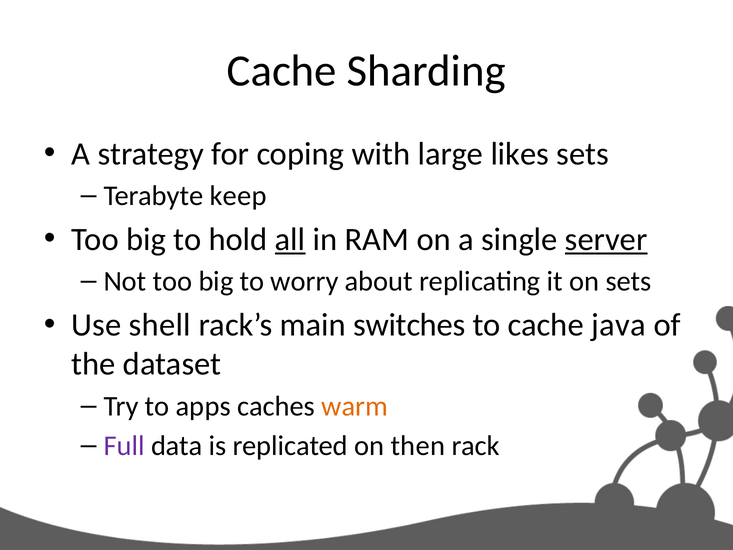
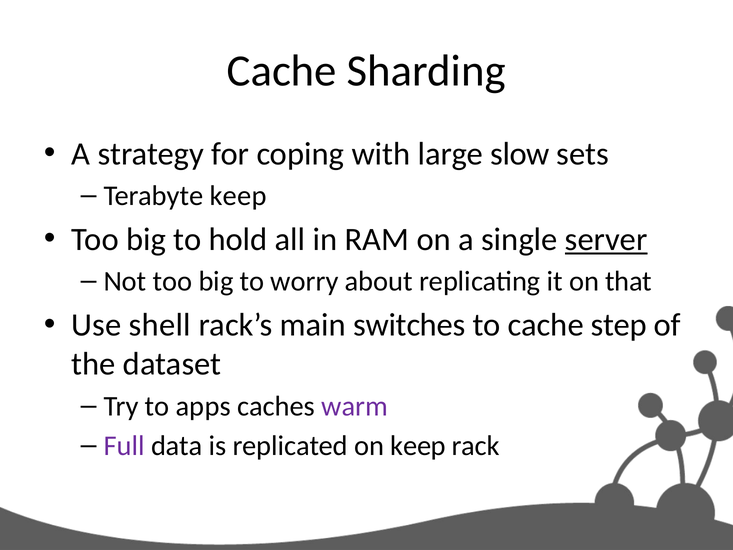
likes: likes -> slow
all underline: present -> none
on sets: sets -> that
java: java -> step
warm colour: orange -> purple
on then: then -> keep
